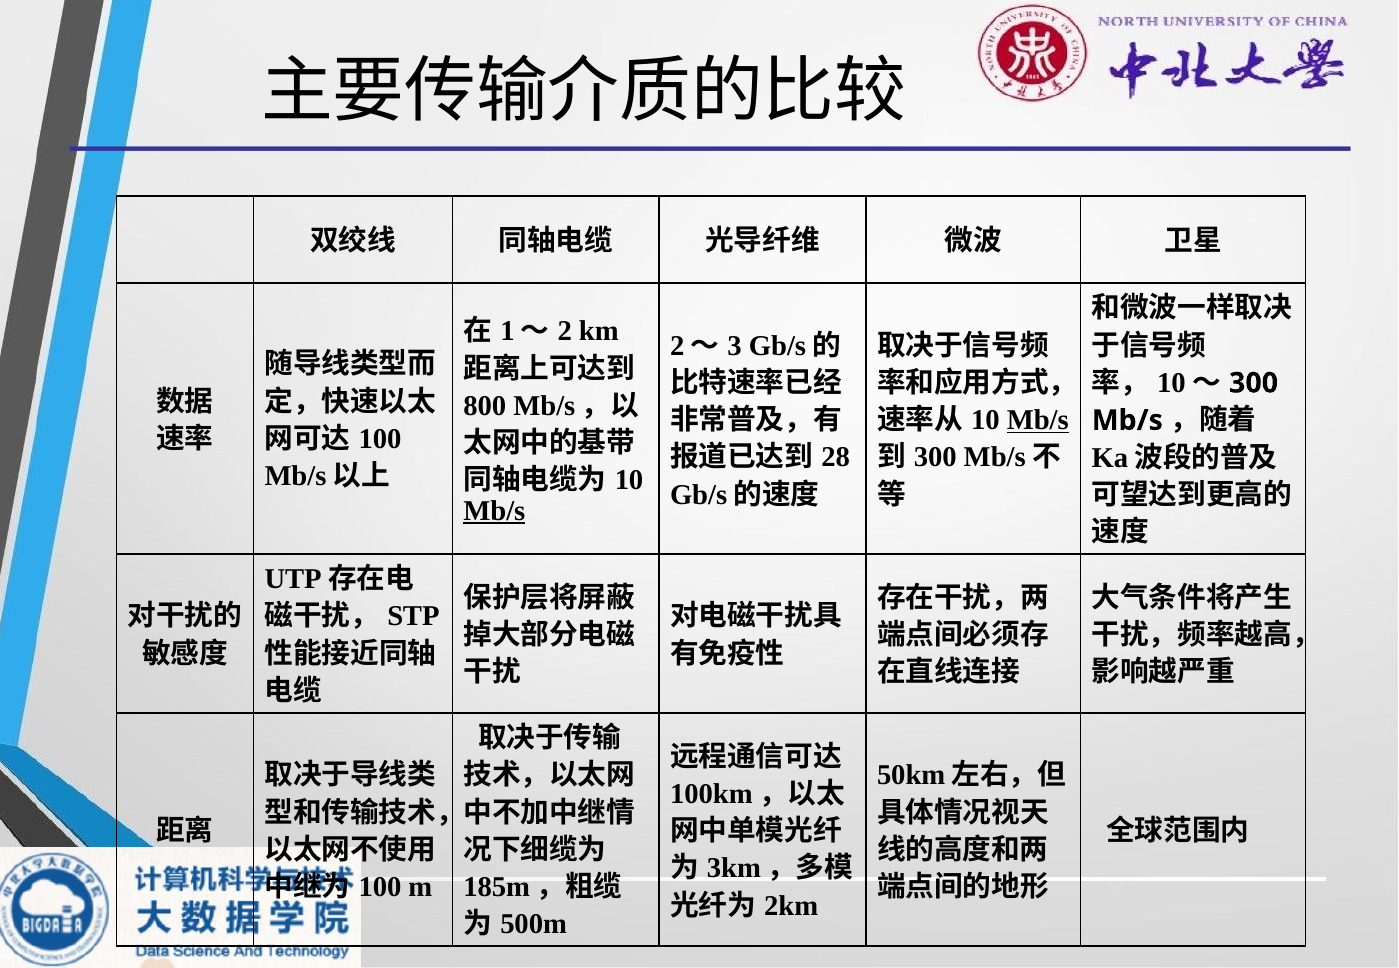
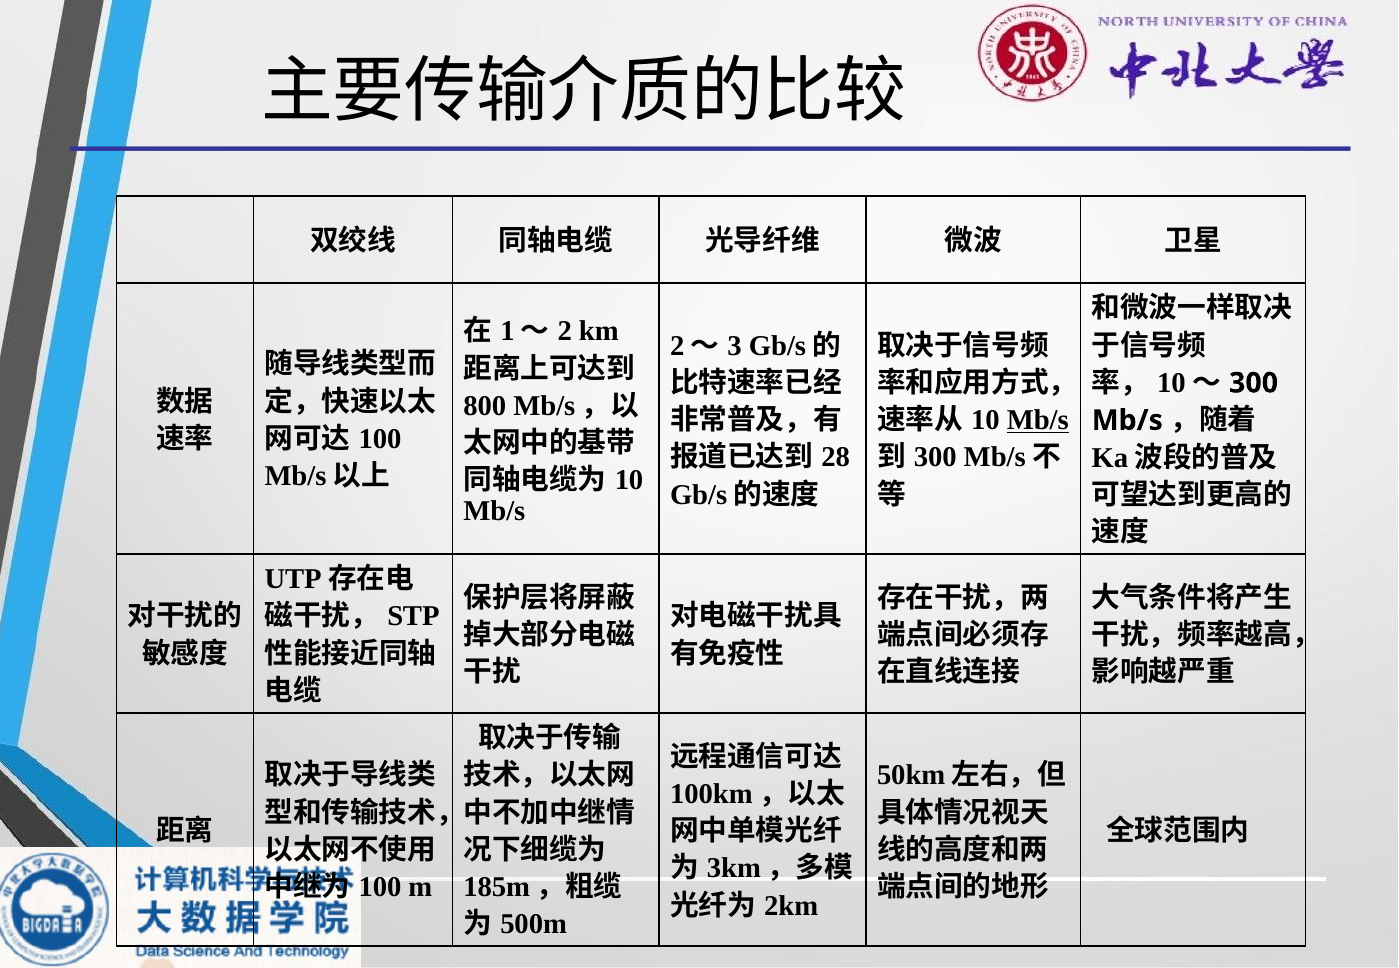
Mb/s at (494, 511) underline: present -> none
